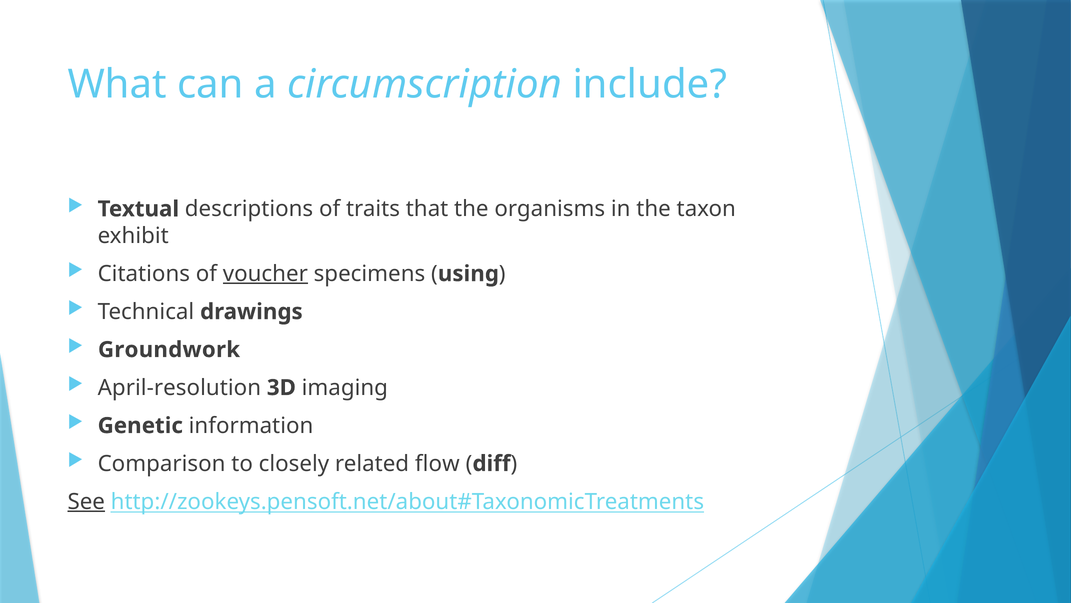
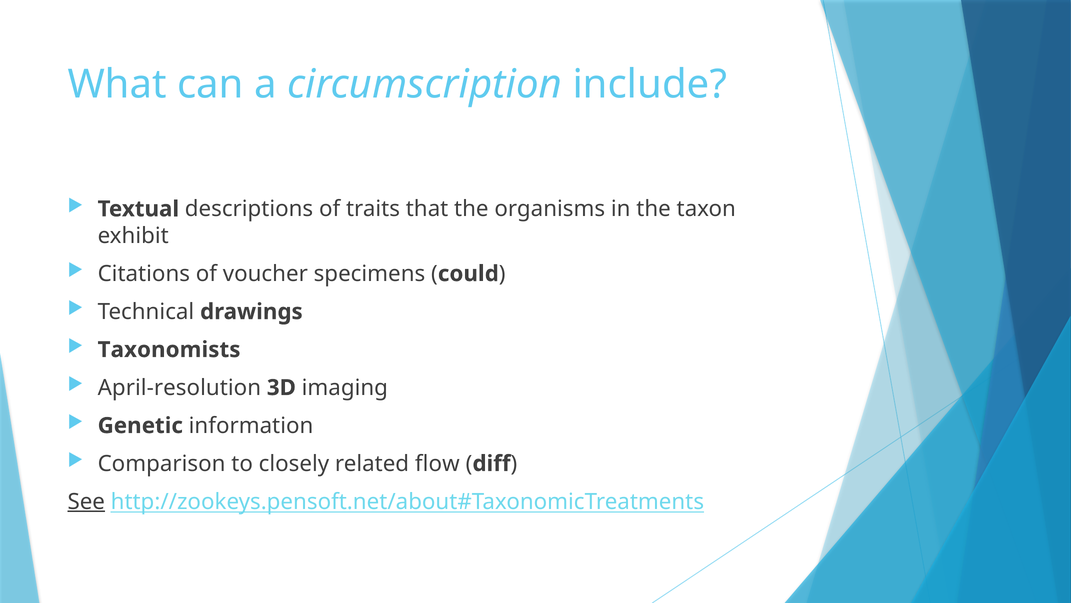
voucher underline: present -> none
using: using -> could
Groundwork: Groundwork -> Taxonomists
